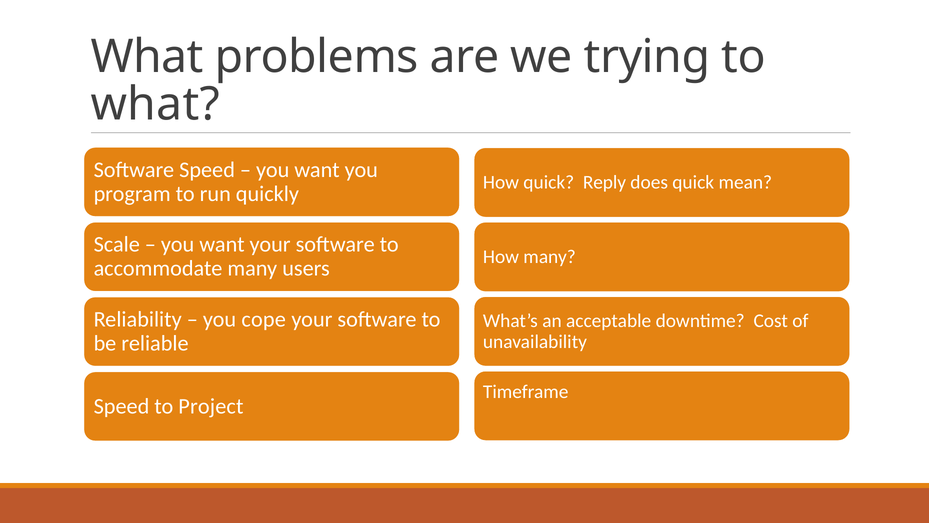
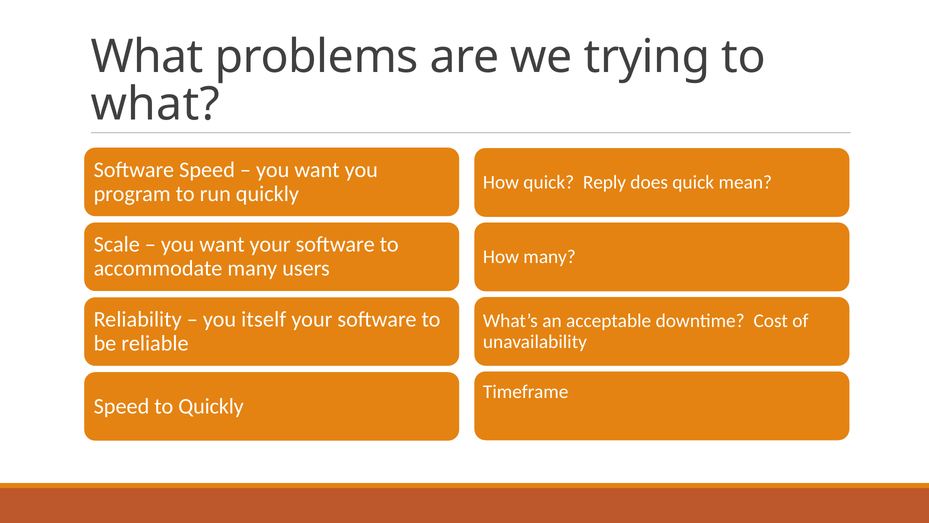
cope: cope -> itself
to Project: Project -> Quickly
